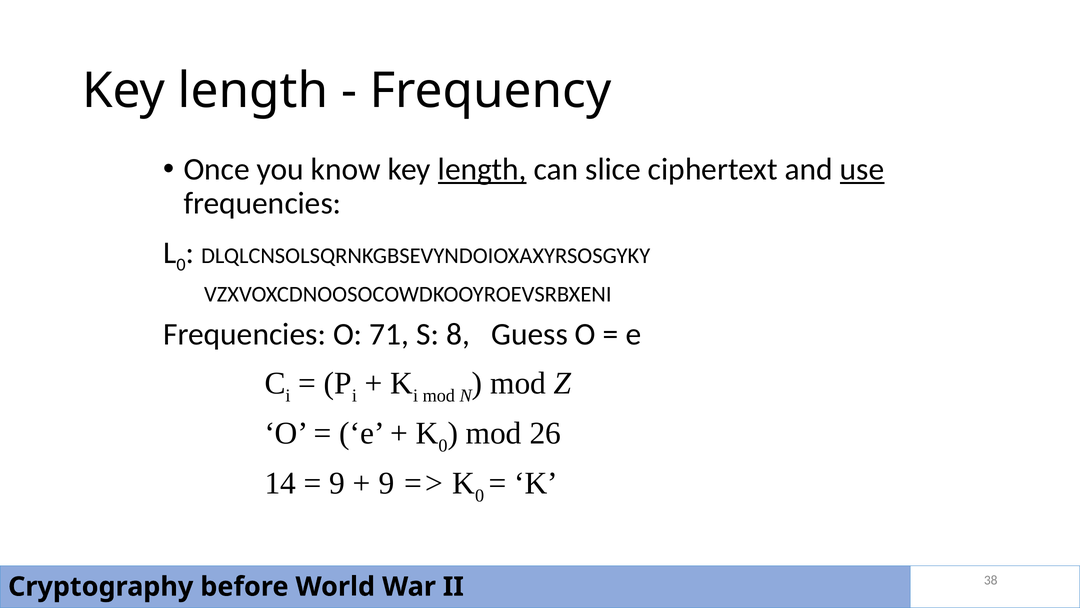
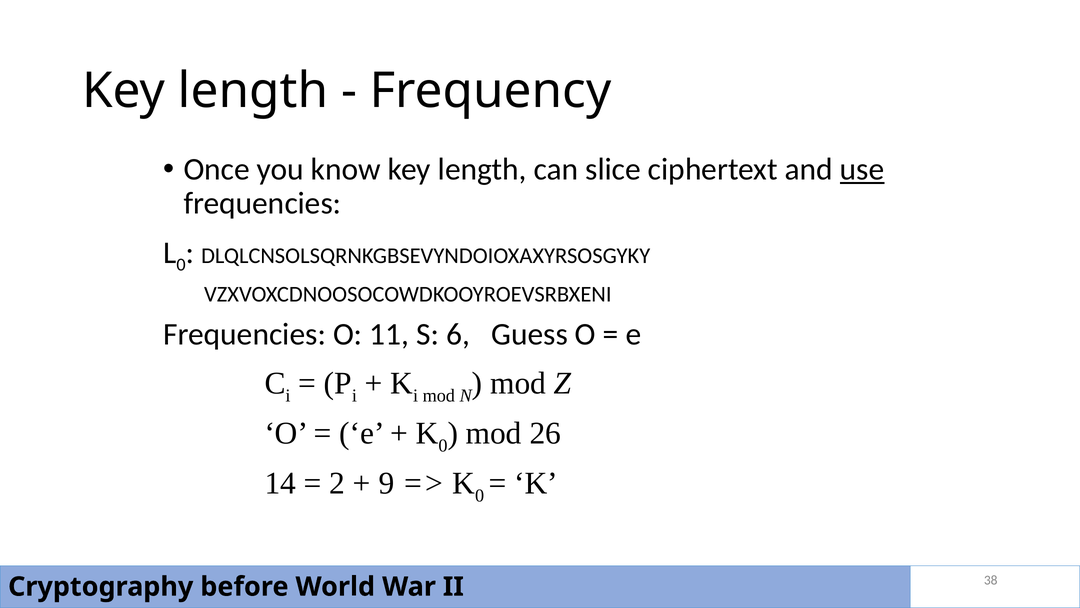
length at (482, 169) underline: present -> none
71: 71 -> 11
8: 8 -> 6
9 at (337, 483): 9 -> 2
